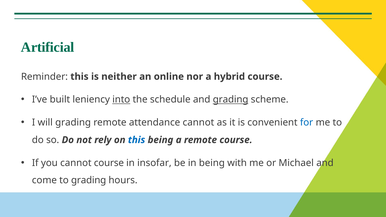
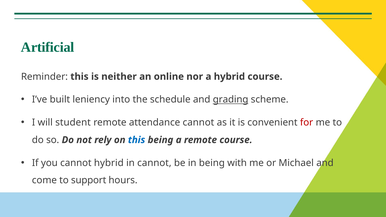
into underline: present -> none
will grading: grading -> student
for colour: blue -> red
cannot course: course -> hybrid
in insofar: insofar -> cannot
to grading: grading -> support
